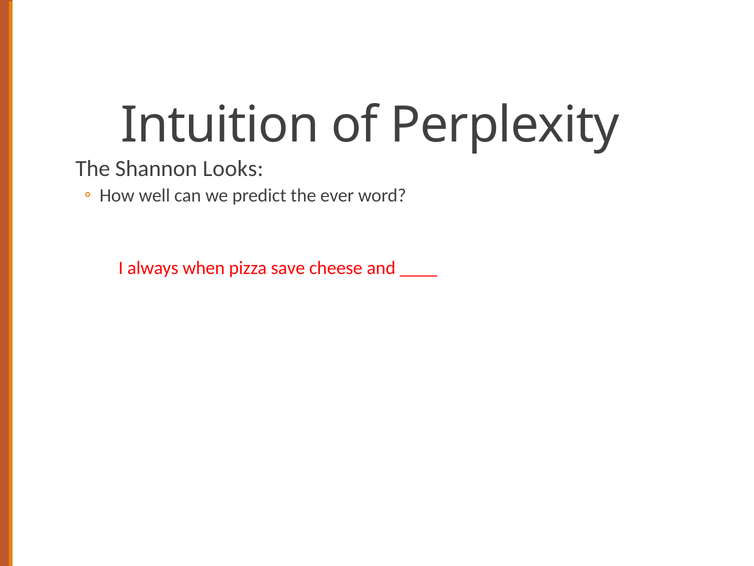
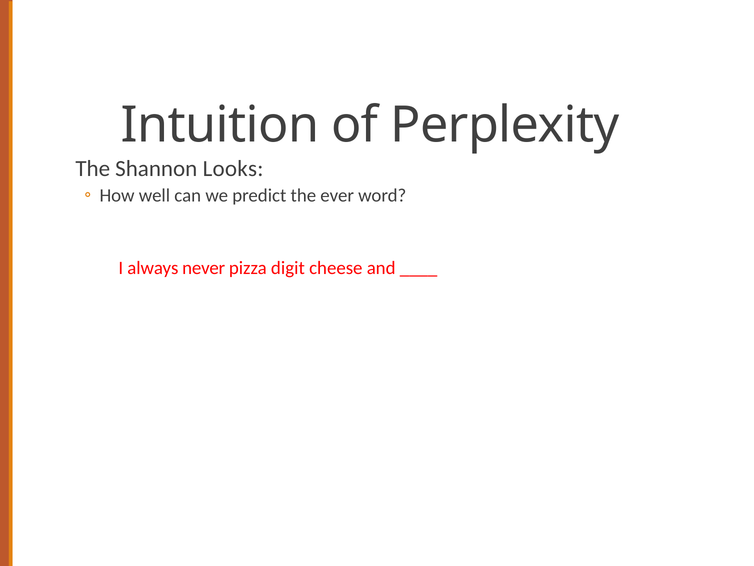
when: when -> never
save: save -> digit
